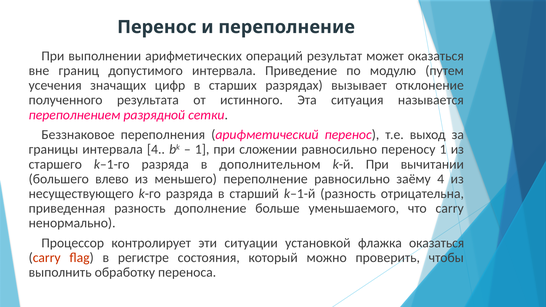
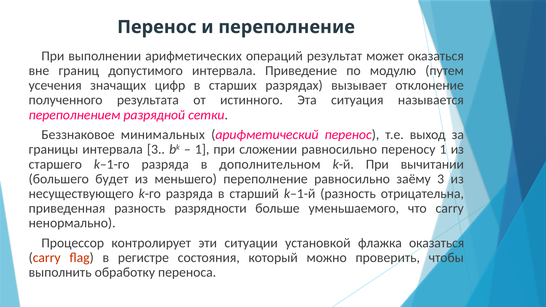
переполнения: переполнения -> минимальных
интервала 4: 4 -> 3
влево: влево -> будет
заёму 4: 4 -> 3
дополнение: дополнение -> разрядности
